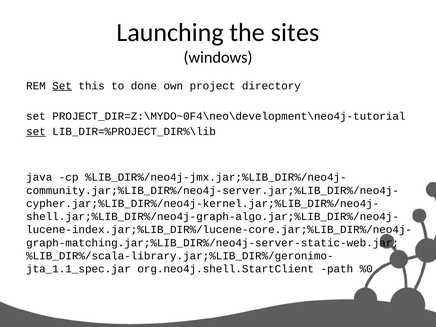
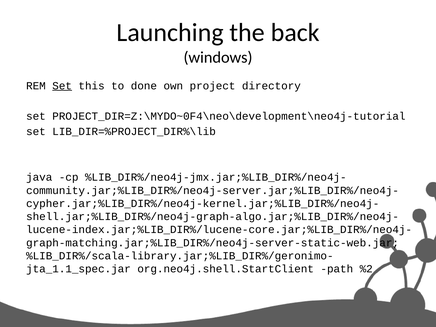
sites: sites -> back
set at (36, 132) underline: present -> none
%0: %0 -> %2
